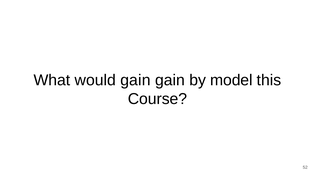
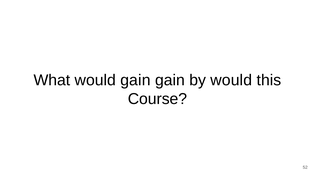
by model: model -> would
